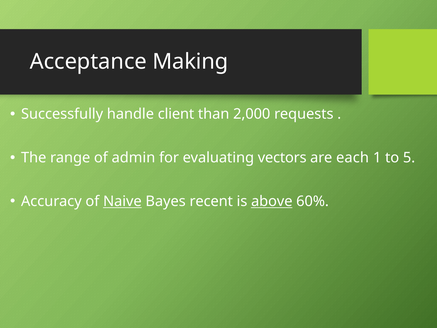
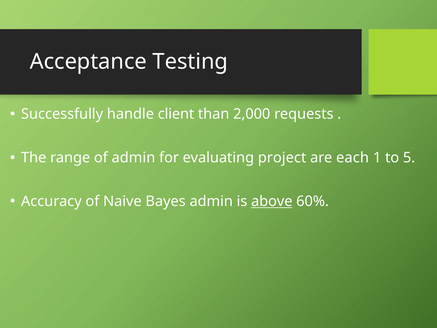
Making: Making -> Testing
vectors: vectors -> project
Naive underline: present -> none
Bayes recent: recent -> admin
